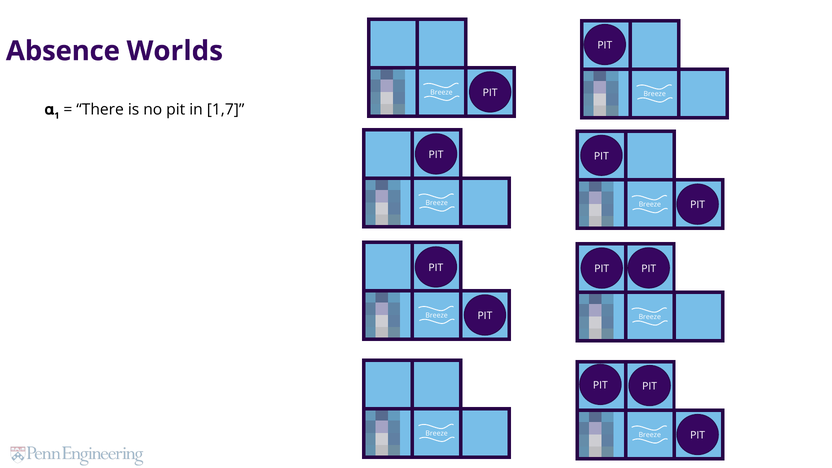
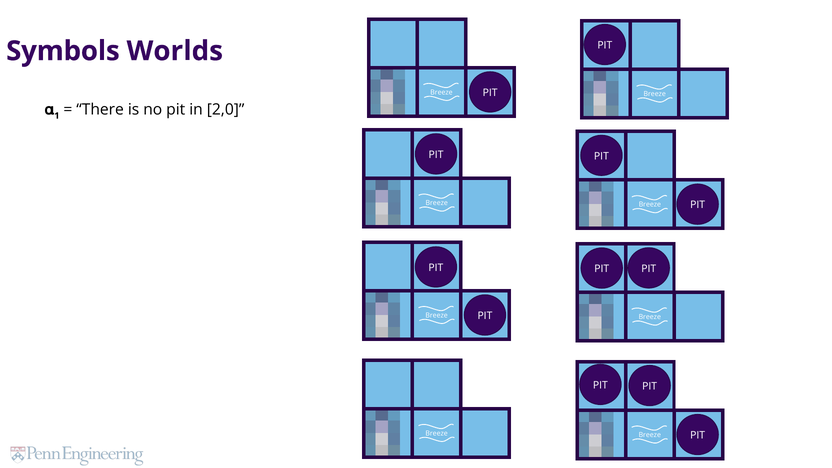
Absence: Absence -> Symbols
1,7: 1,7 -> 2,0
